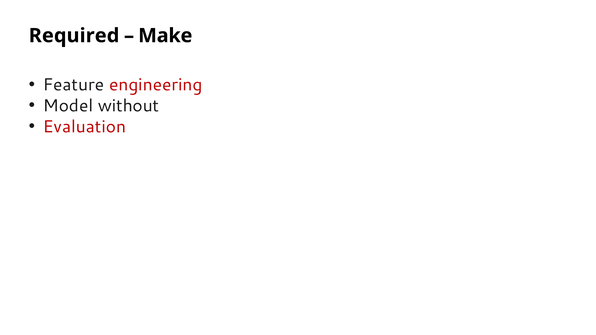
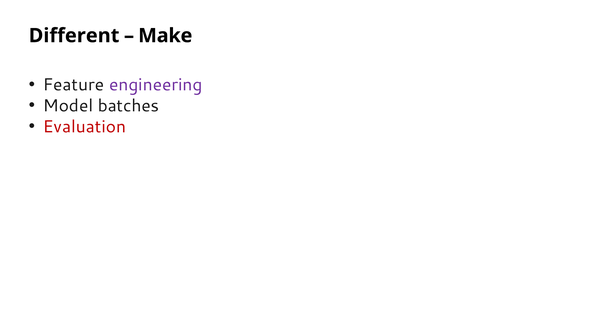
Required: Required -> Different
engineering colour: red -> purple
without: without -> batches
